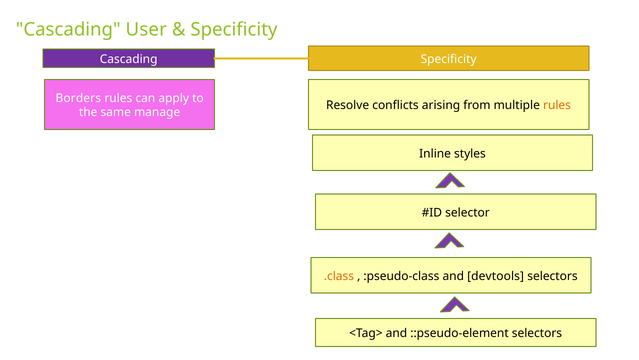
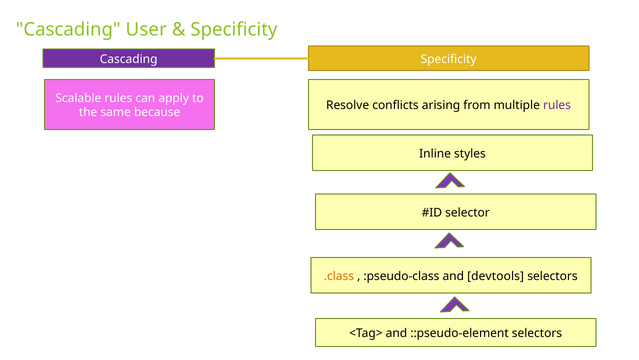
Borders: Borders -> Scalable
rules at (557, 105) colour: orange -> purple
manage: manage -> because
